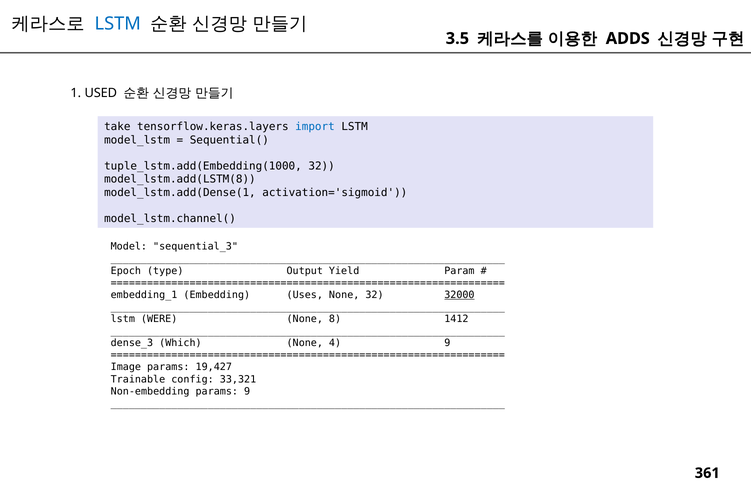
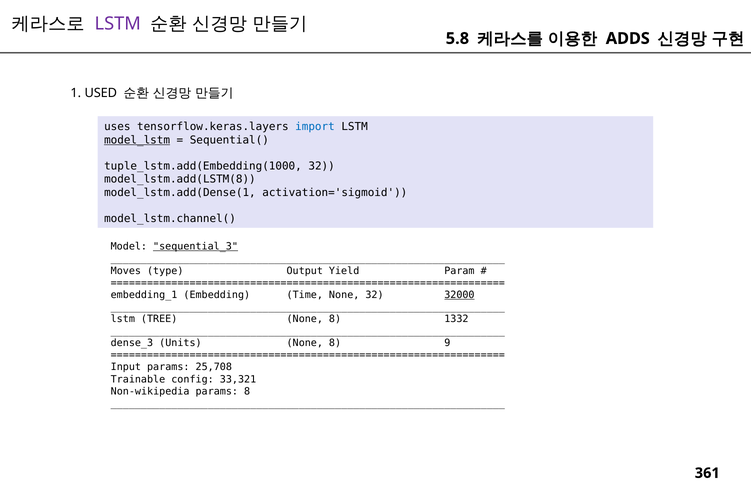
LSTM at (118, 24) colour: blue -> purple
3.5: 3.5 -> 5.8
take: take -> uses
model_lstm underline: none -> present
sequential_3 underline: none -> present
Epoch: Epoch -> Moves
Uses: Uses -> Time
WERE: WERE -> TREE
1412: 1412 -> 1332
Which: Which -> Units
4 at (335, 343): 4 -> 8
Image: Image -> Input
19,427: 19,427 -> 25,708
Non-embedding: Non-embedding -> Non-wikipedia
params 9: 9 -> 8
